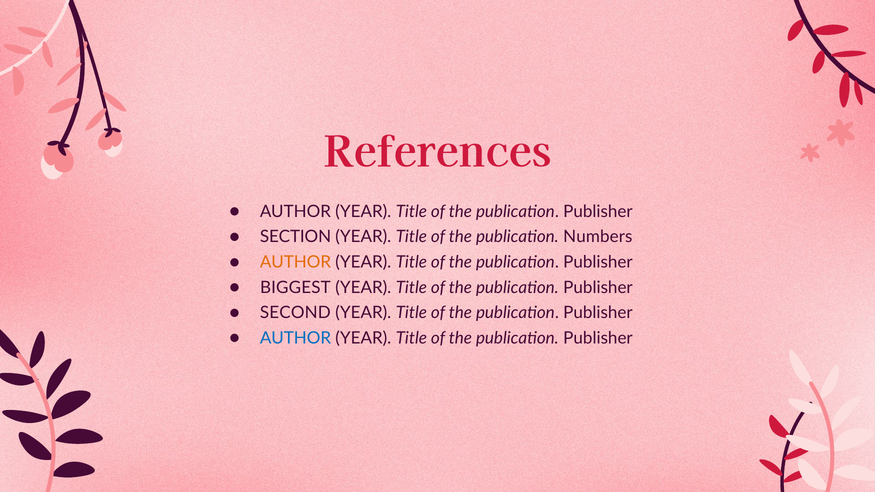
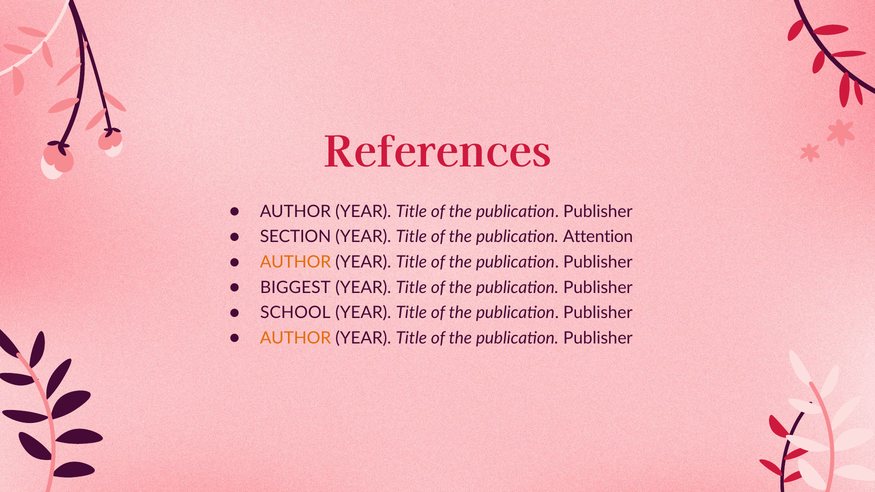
Numbers: Numbers -> Attention
SECOND: SECOND -> SCHOOL
AUTHOR at (295, 338) colour: blue -> orange
